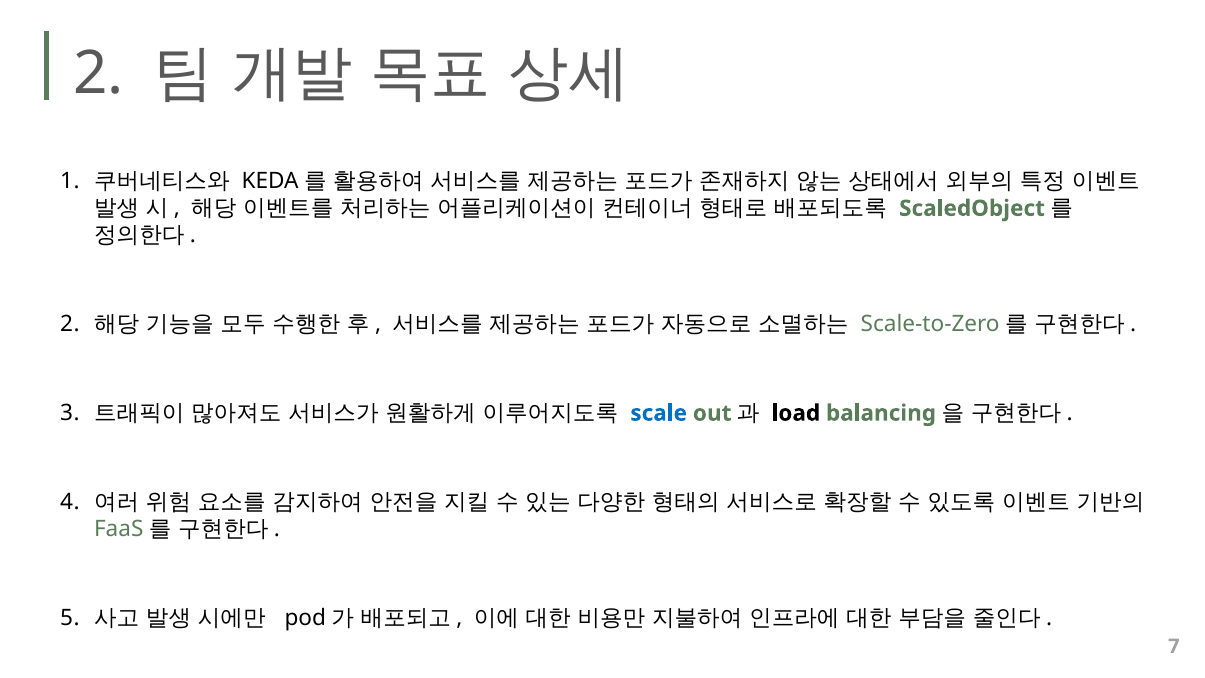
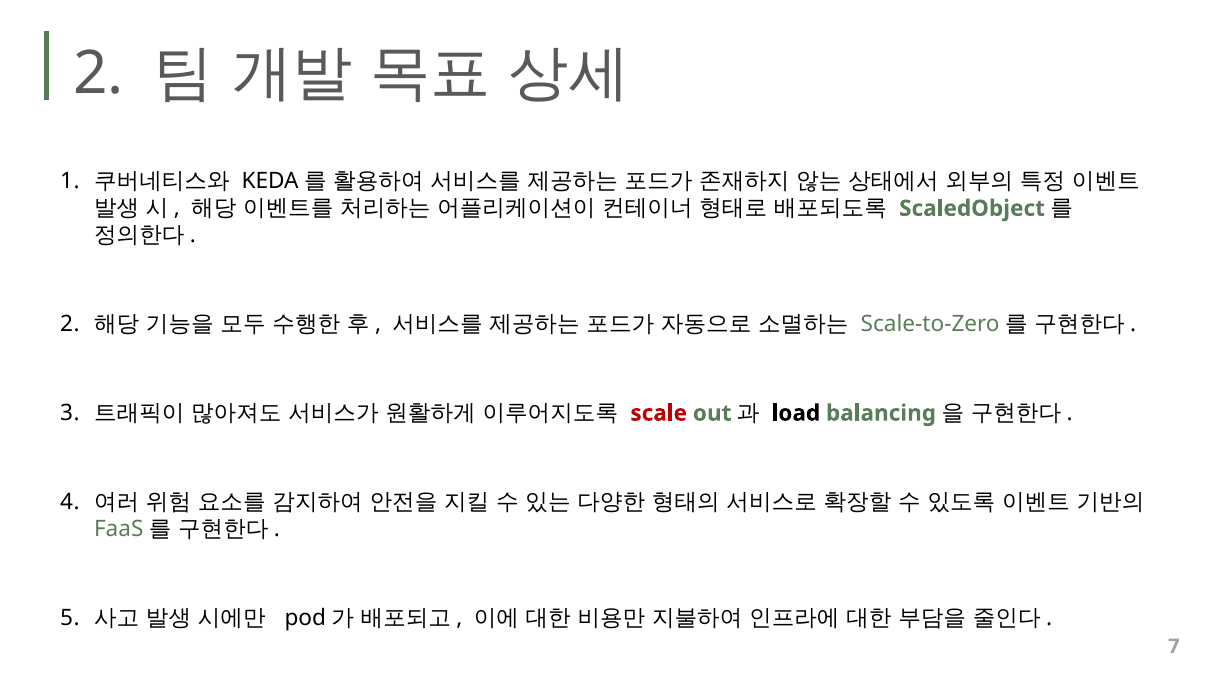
scale colour: blue -> red
